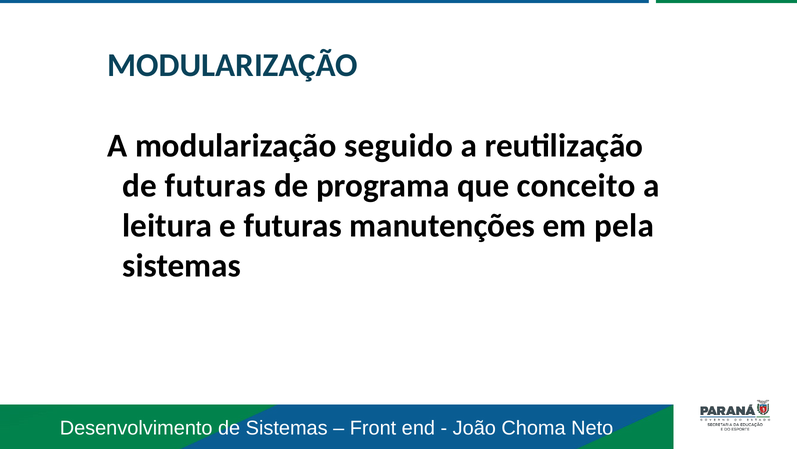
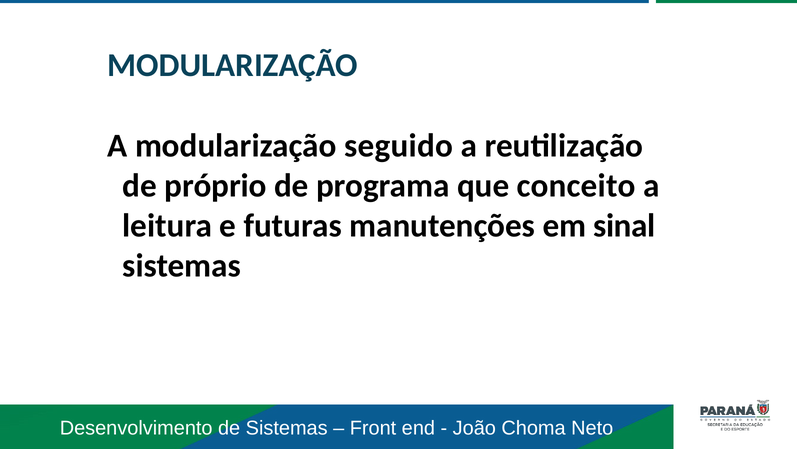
de futuras: futuras -> próprio
pela: pela -> sinal
